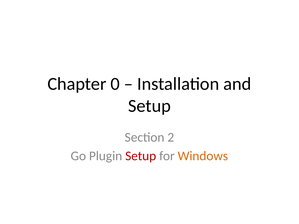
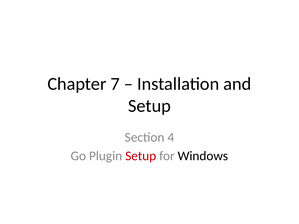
0: 0 -> 7
2: 2 -> 4
Windows colour: orange -> black
